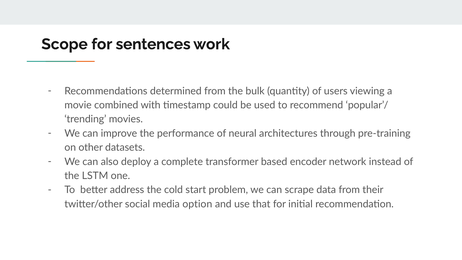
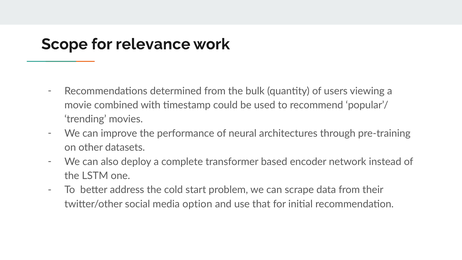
sentences: sentences -> relevance
